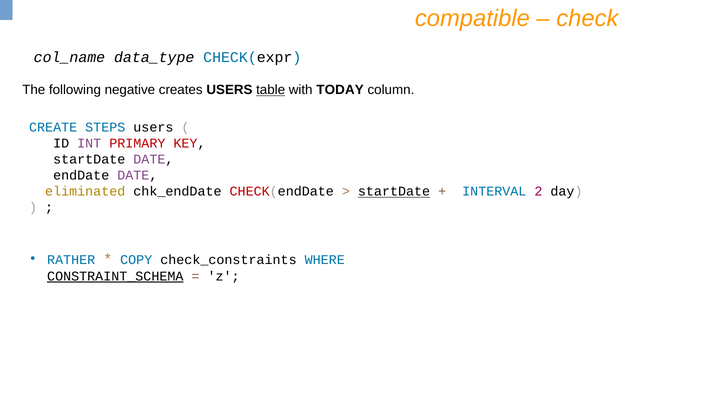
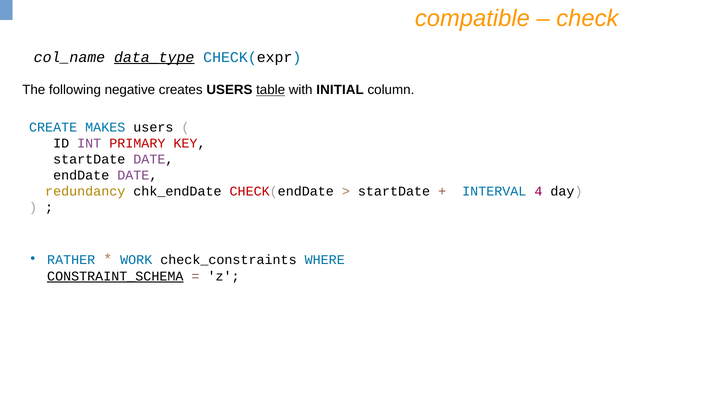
data_type underline: none -> present
TODAY: TODAY -> INITIAL
STEPS: STEPS -> MAKES
eliminated: eliminated -> redundancy
startDate at (394, 192) underline: present -> none
2: 2 -> 4
COPY: COPY -> WORK
